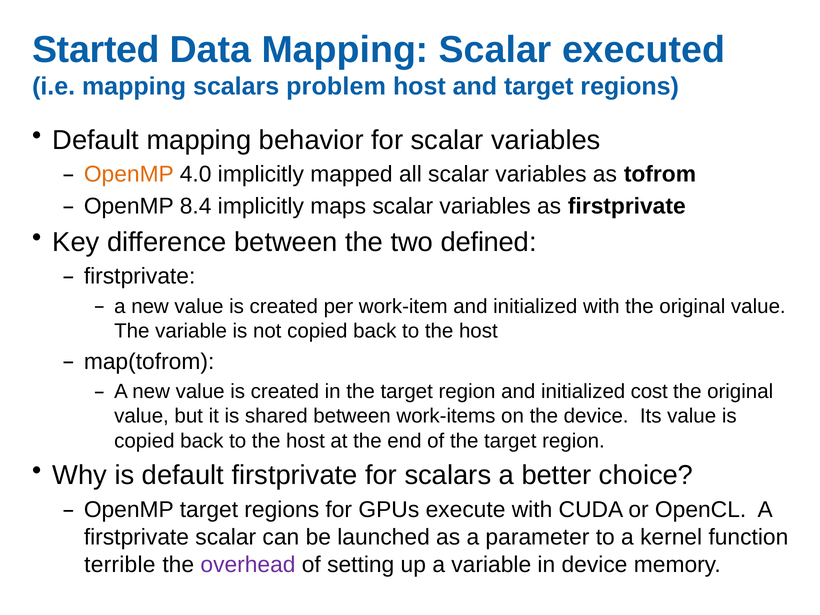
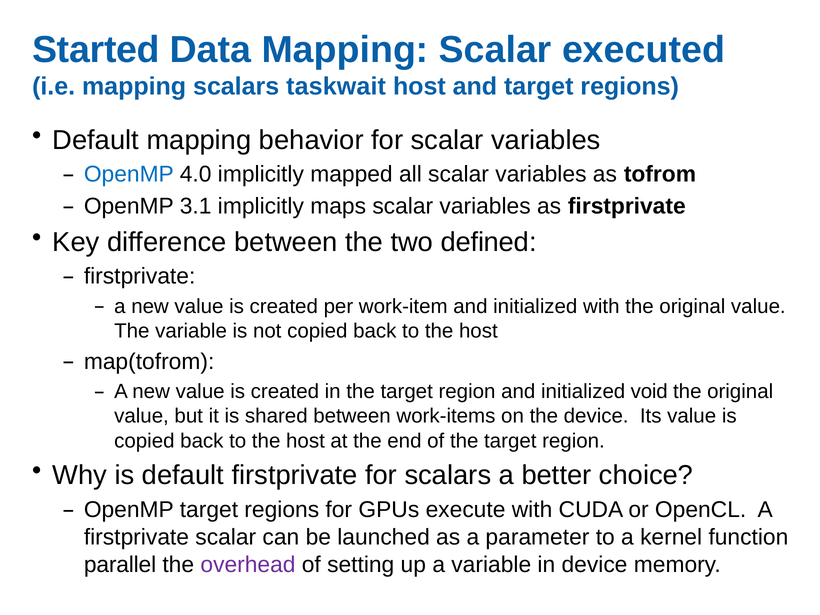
problem: problem -> taskwait
OpenMP at (129, 174) colour: orange -> blue
8.4: 8.4 -> 3.1
cost: cost -> void
terrible: terrible -> parallel
